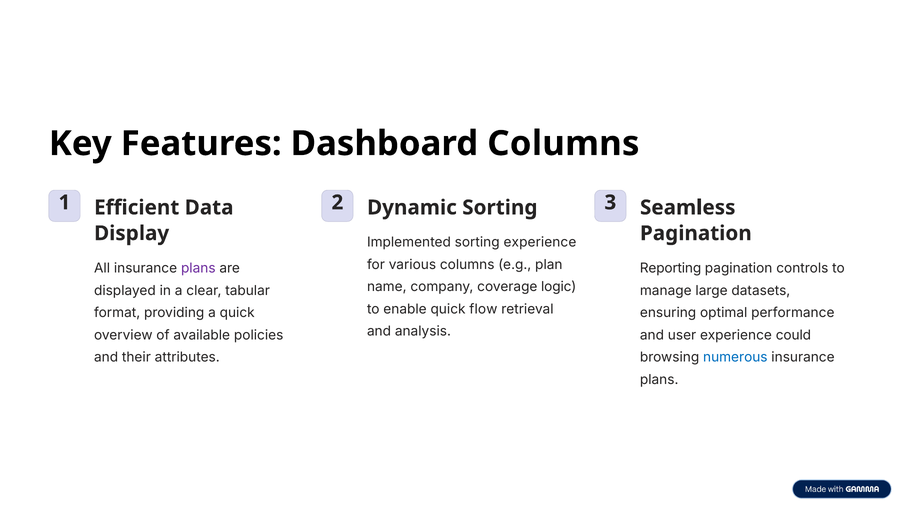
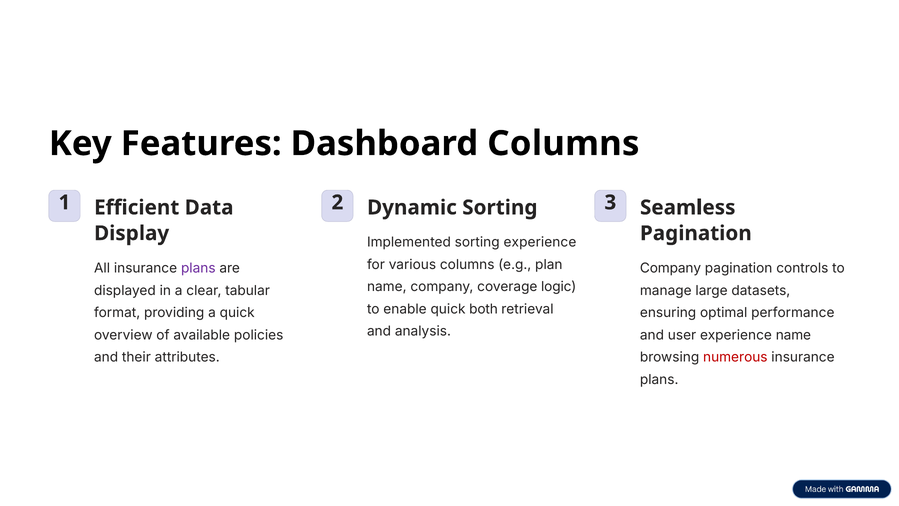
Reporting at (671, 268): Reporting -> Company
flow: flow -> both
experience could: could -> name
numerous colour: blue -> red
